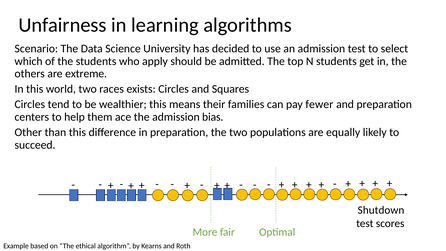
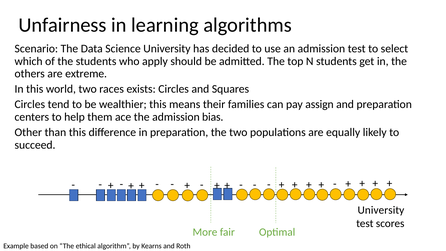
fewer: fewer -> assign
Shutdown at (381, 210): Shutdown -> University
